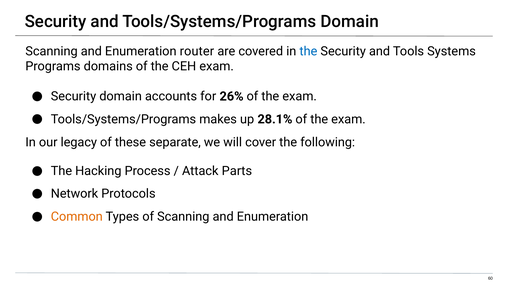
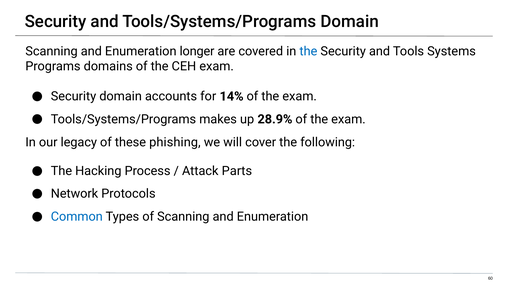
router: router -> longer
26%: 26% -> 14%
28.1%: 28.1% -> 28.9%
separate: separate -> phishing
Common colour: orange -> blue
